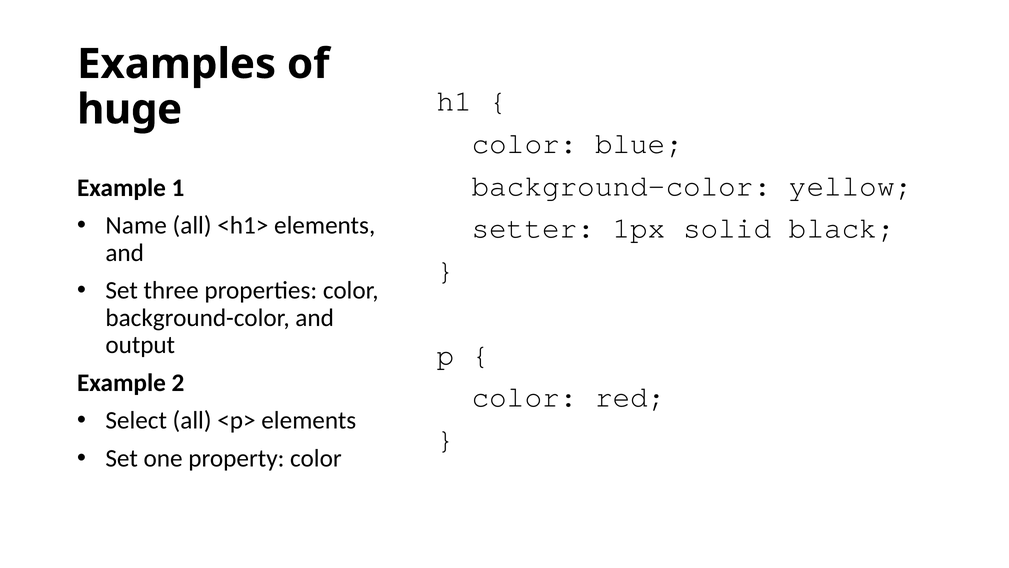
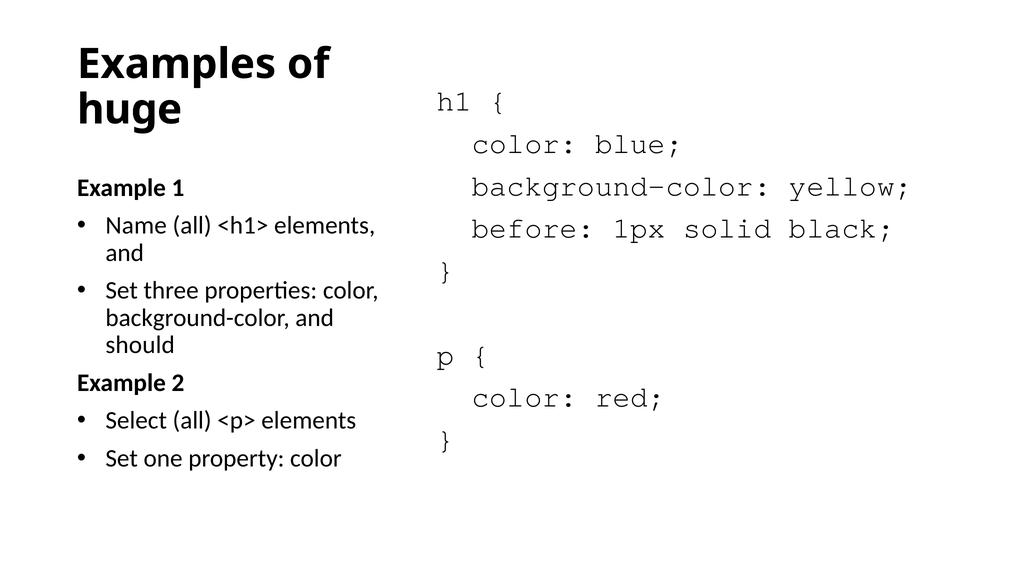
setter: setter -> before
output: output -> should
